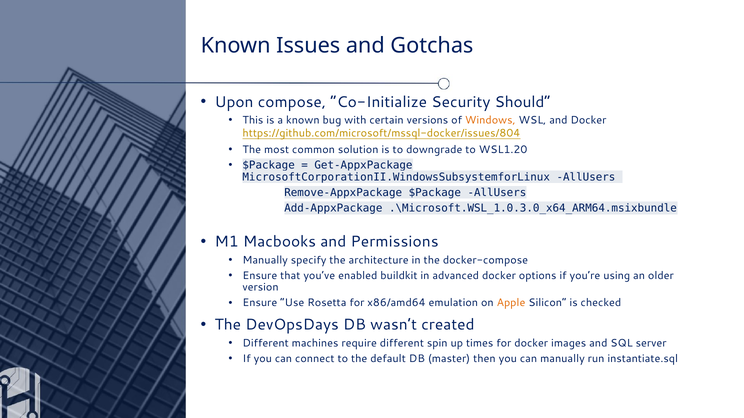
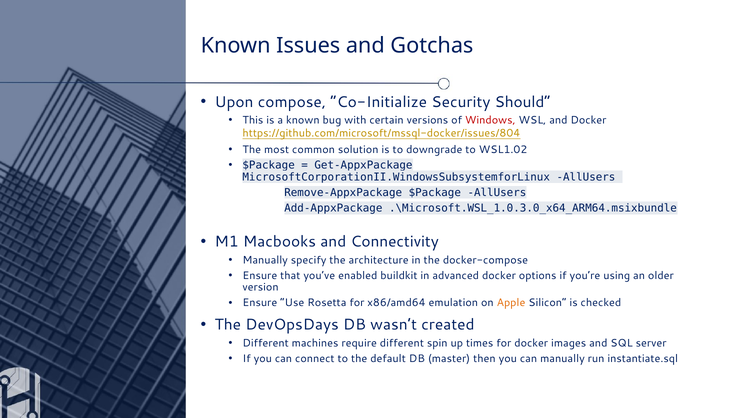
Windows colour: orange -> red
WSL1.20: WSL1.20 -> WSL1.02
Permissions: Permissions -> Connectivity
